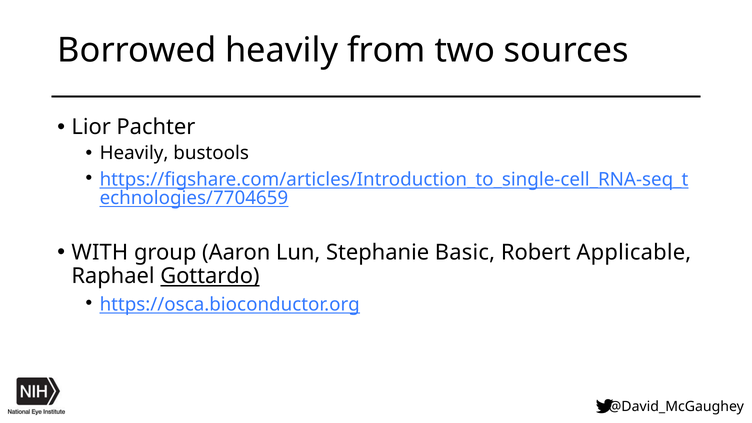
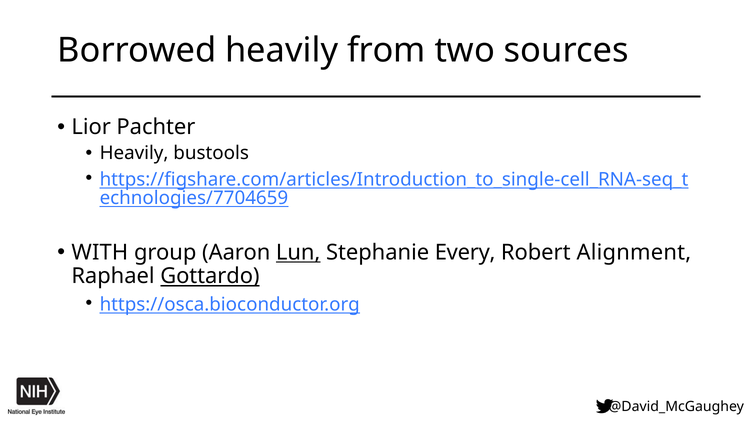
Lun underline: none -> present
Basic: Basic -> Every
Applicable: Applicable -> Alignment
